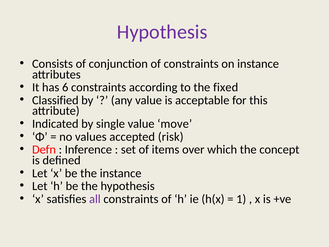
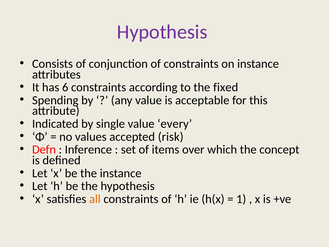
Classified: Classified -> Spending
move: move -> every
all colour: purple -> orange
